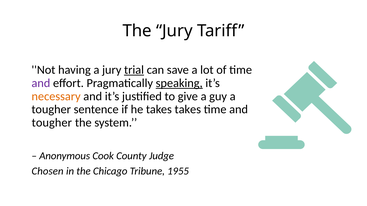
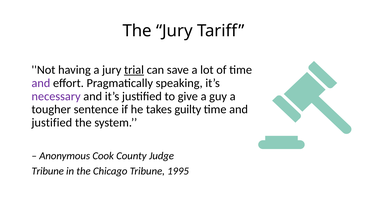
speaking underline: present -> none
necessary colour: orange -> purple
takes takes: takes -> guilty
tougher at (52, 123): tougher -> justified
Chosen at (48, 172): Chosen -> Tribune
1955: 1955 -> 1995
